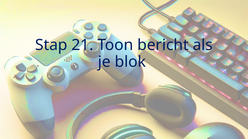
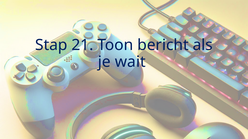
blok: blok -> wait
